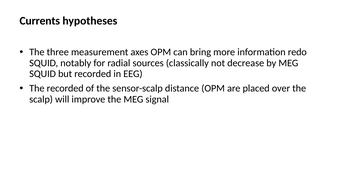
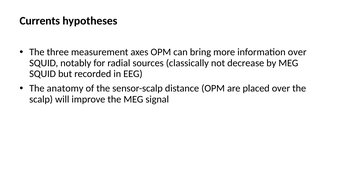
information redo: redo -> over
The recorded: recorded -> anatomy
